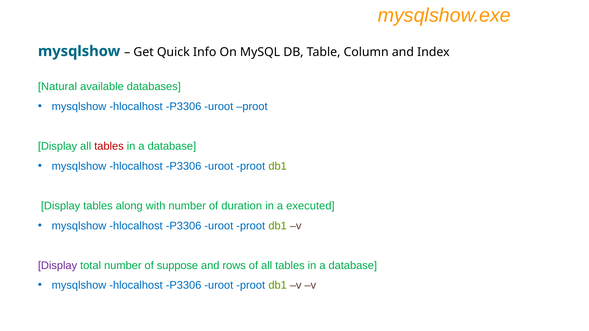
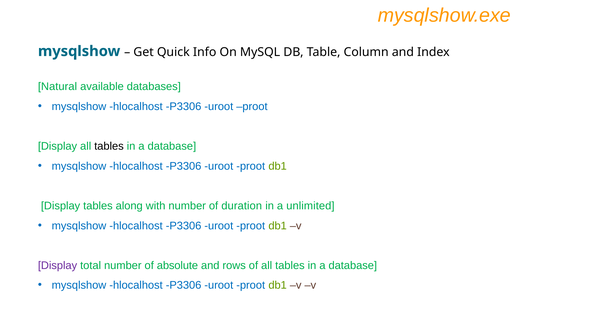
tables at (109, 146) colour: red -> black
executed: executed -> unlimited
suppose: suppose -> absolute
